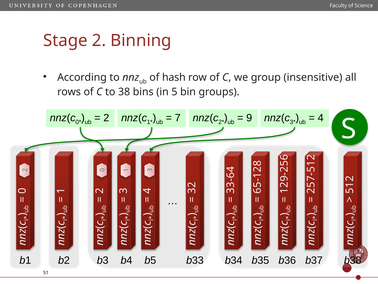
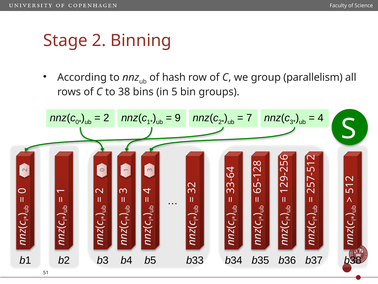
insensitive: insensitive -> parallelism
7 at (178, 118): 7 -> 9
9 at (249, 118): 9 -> 7
